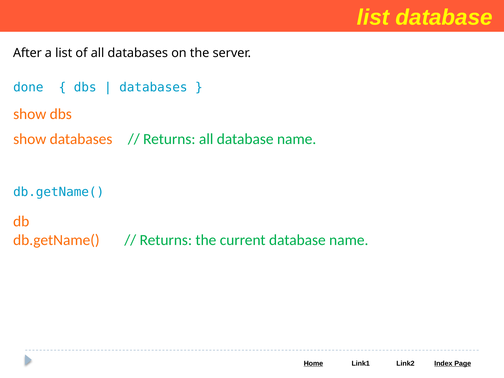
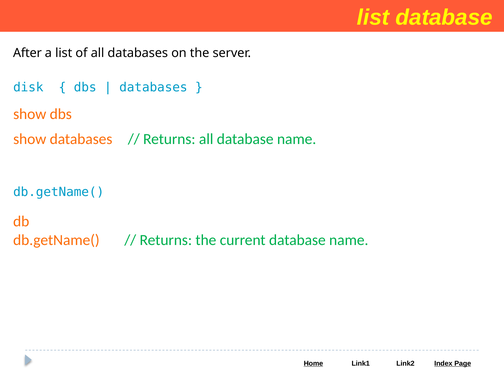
done: done -> disk
